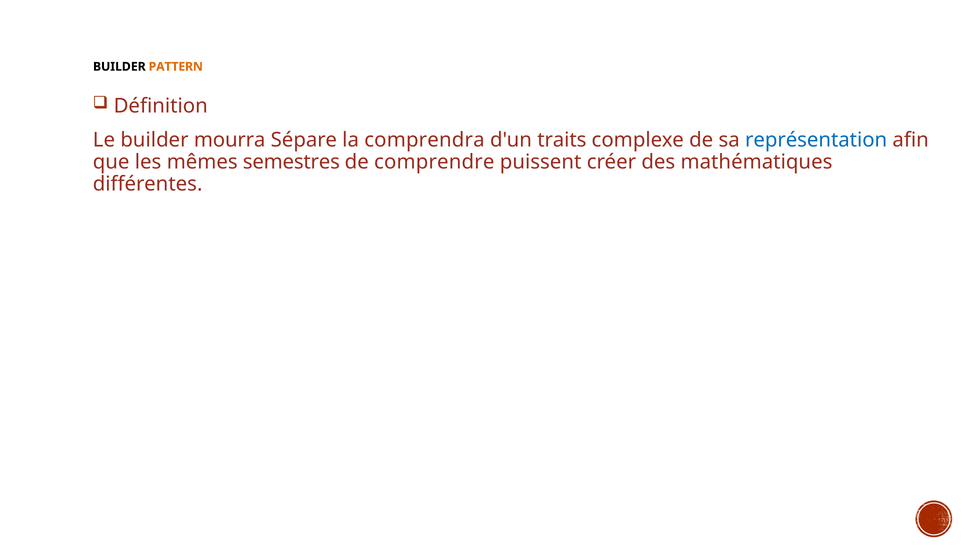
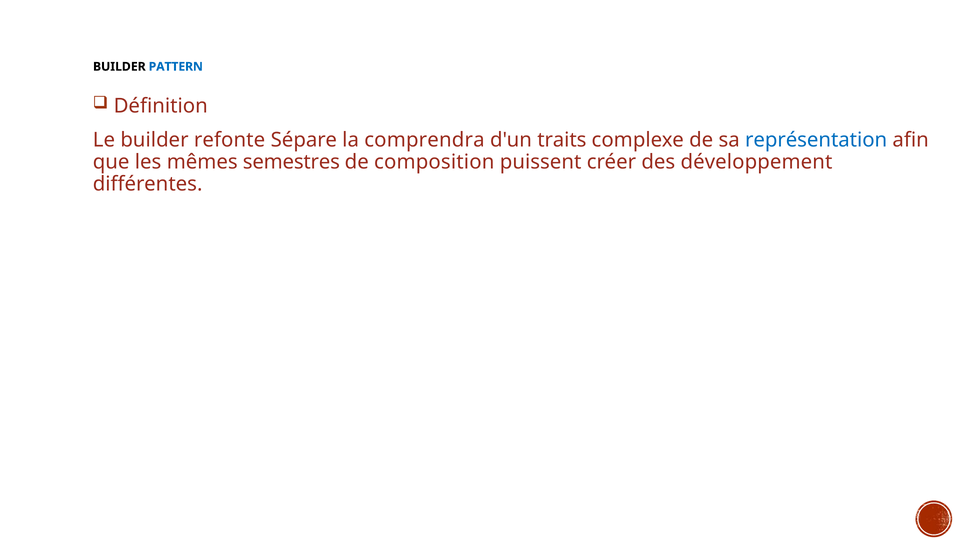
PATTERN colour: orange -> blue
mourra: mourra -> refonte
comprendre: comprendre -> composition
mathématiques: mathématiques -> développement
